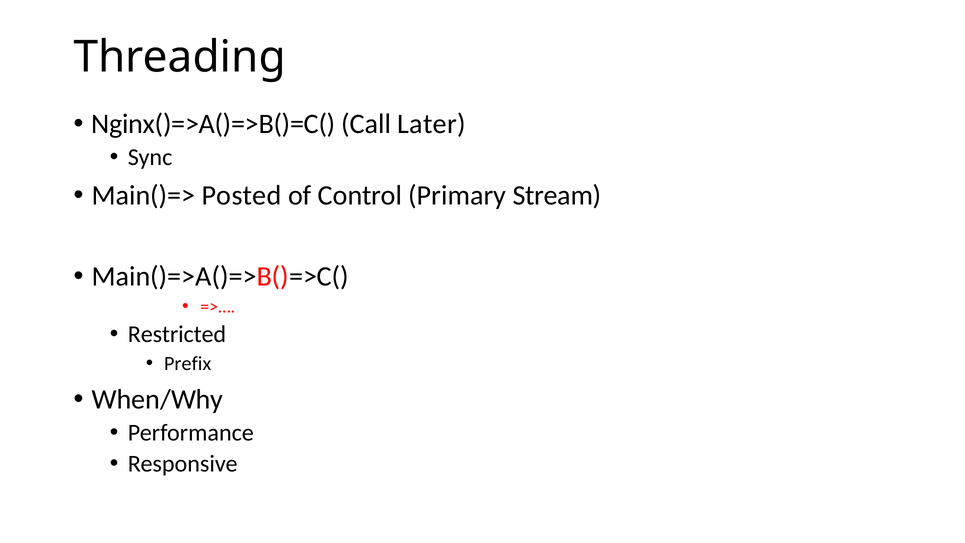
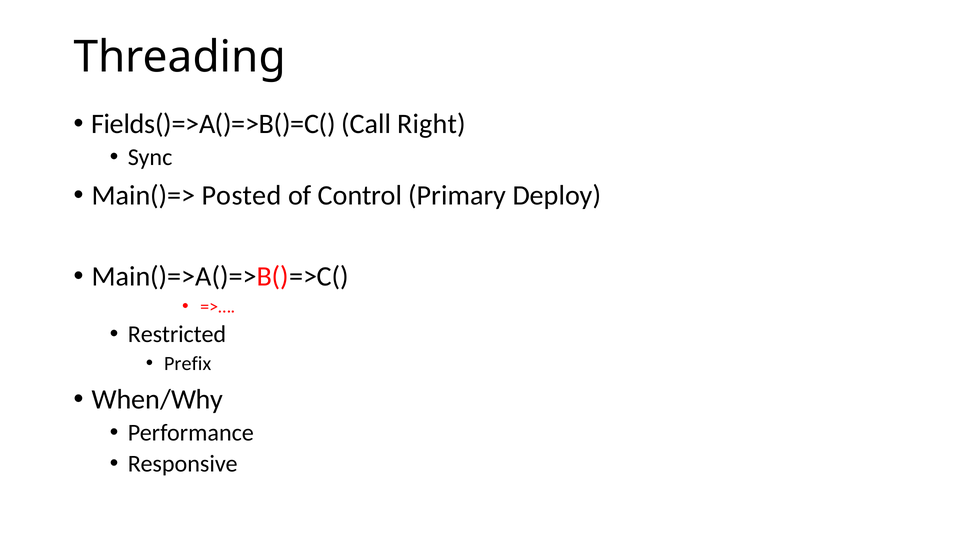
Nginx()=>A()=>B()=C(: Nginx()=>A()=>B()=C( -> Fields()=>A()=>B()=C(
Later: Later -> Right
Stream: Stream -> Deploy
